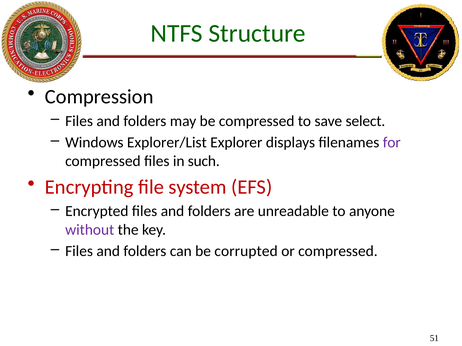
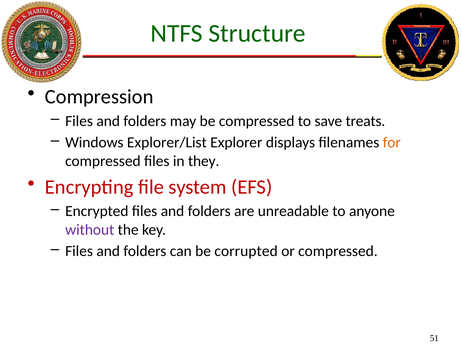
select: select -> treats
for colour: purple -> orange
such: such -> they
